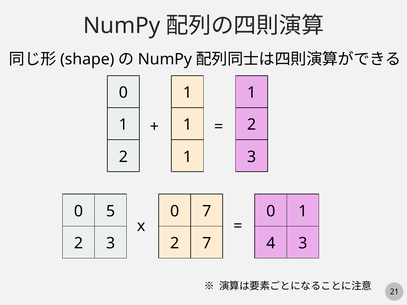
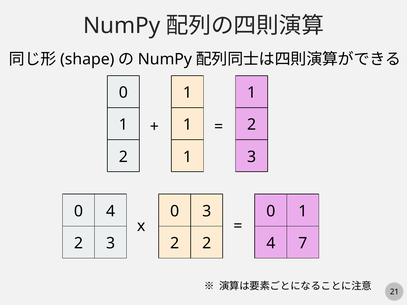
0 5: 5 -> 4
0 7: 7 -> 3
2 7: 7 -> 2
4 3: 3 -> 7
